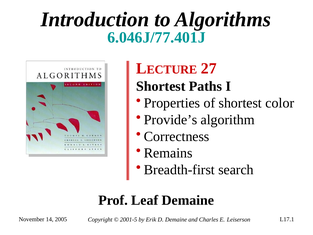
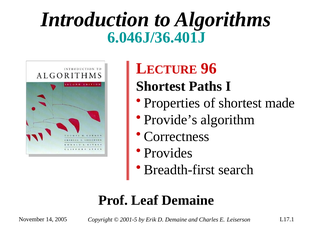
6.046J/77.401J: 6.046J/77.401J -> 6.046J/36.401J
27: 27 -> 96
color: color -> made
Remains: Remains -> Provides
